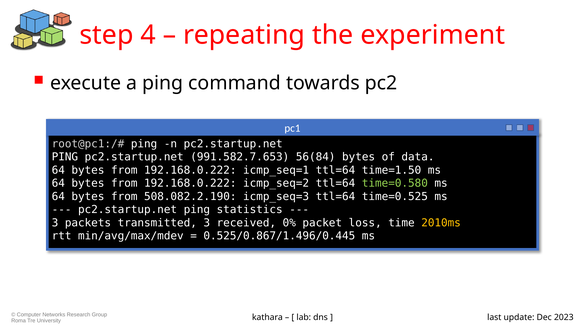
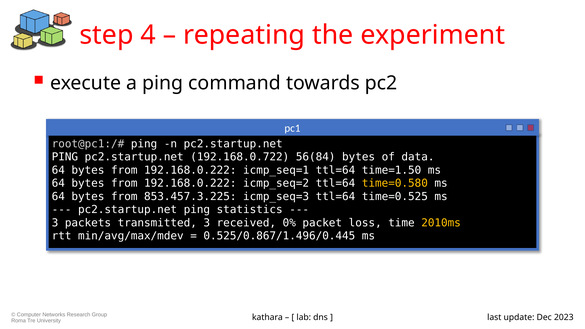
991.582.7.653: 991.582.7.653 -> 192.168.0.722
time=0.580 colour: light green -> yellow
508.082.2.190: 508.082.2.190 -> 853.457.3.225
